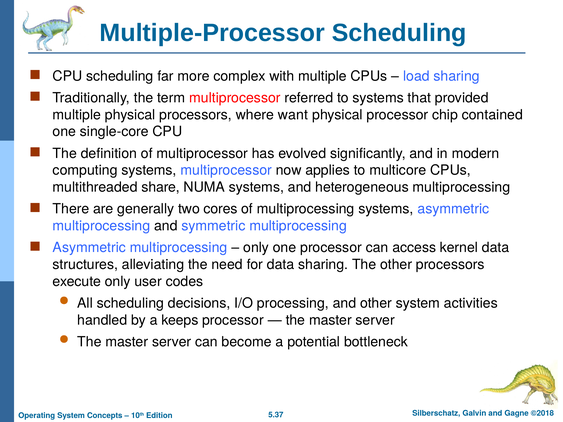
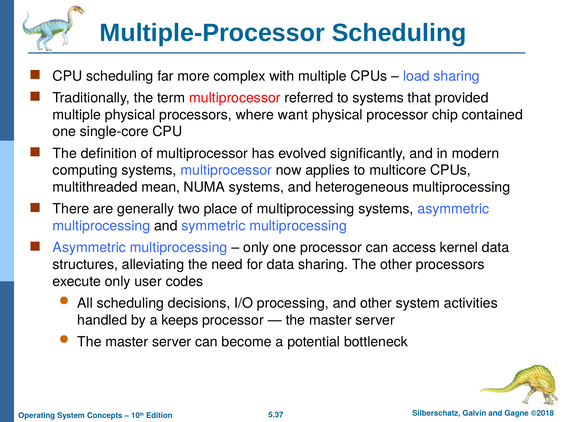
share: share -> mean
cores: cores -> place
